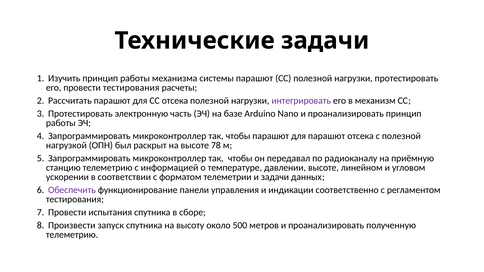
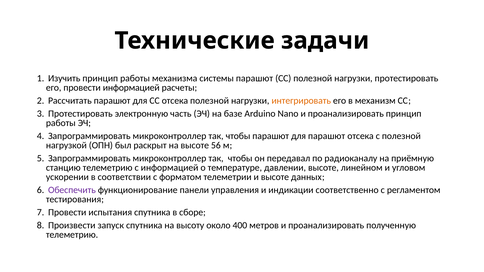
провести тестирования: тестирования -> информацией
интегрировать colour: purple -> orange
78: 78 -> 56
и задачи: задачи -> высоте
500: 500 -> 400
